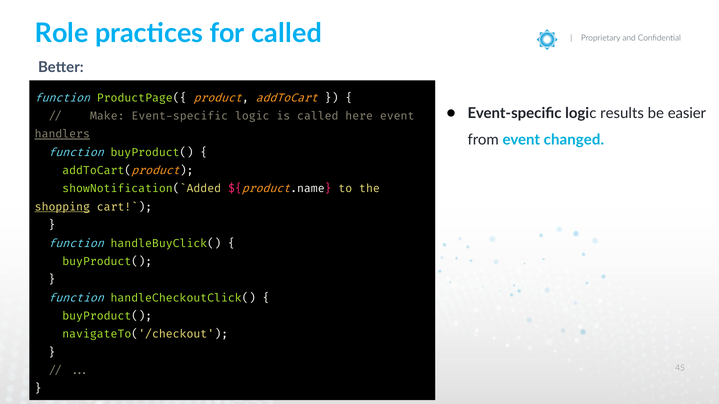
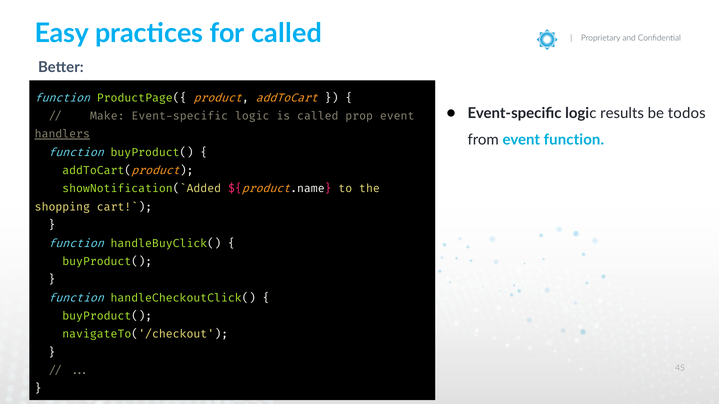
Role: Role -> Easy
easier: easier -> todos
here: here -> prop
event changed: changed -> function
shopping underline: present -> none
